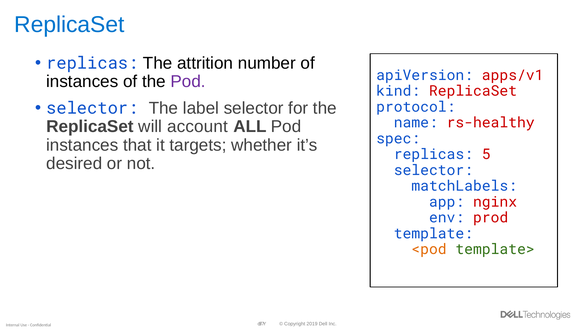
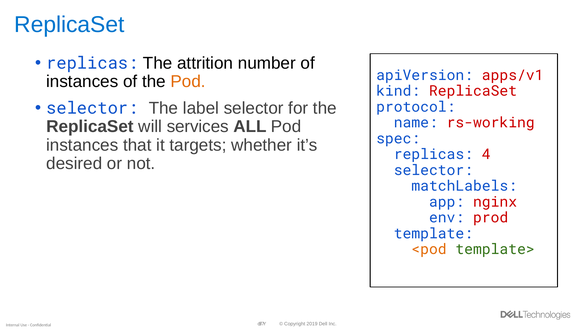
Pod at (188, 82) colour: purple -> orange
rs-healthy: rs-healthy -> rs-working
account: account -> services
5: 5 -> 4
